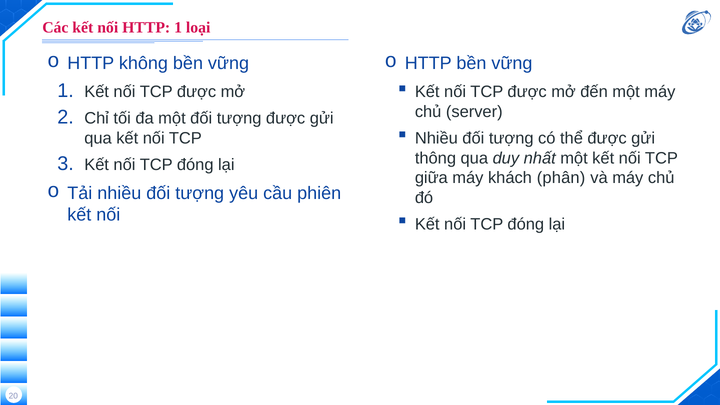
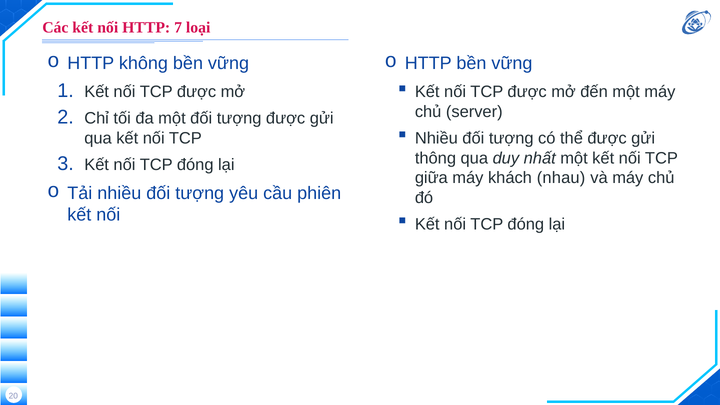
HTTP 1: 1 -> 7
phân: phân -> nhau
